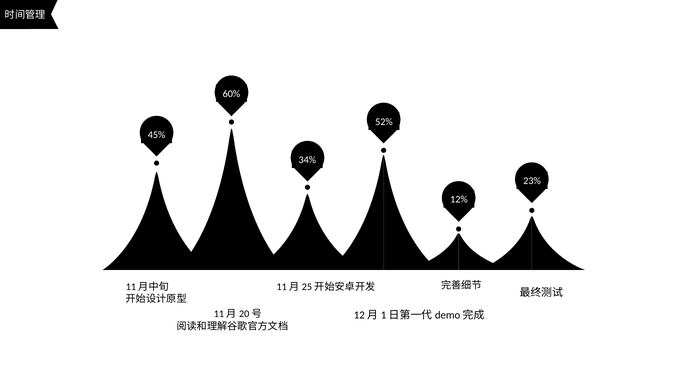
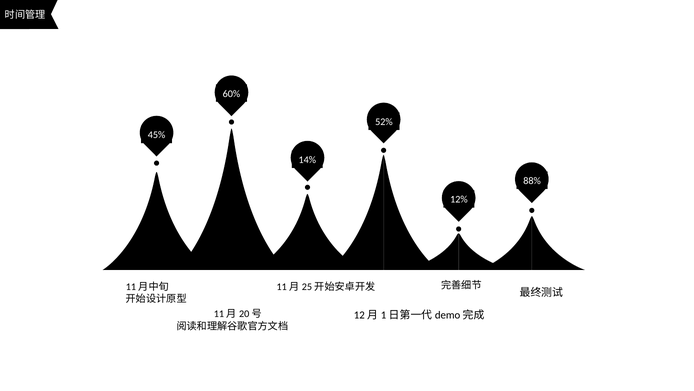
34%: 34% -> 14%
23%: 23% -> 88%
